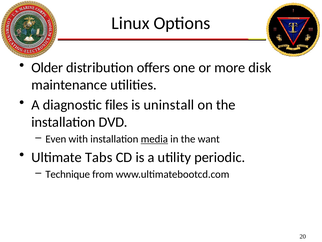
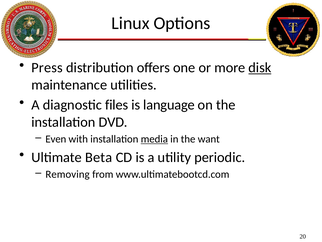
Older: Older -> Press
disk underline: none -> present
uninstall: uninstall -> language
Tabs: Tabs -> Beta
Technique: Technique -> Removing
